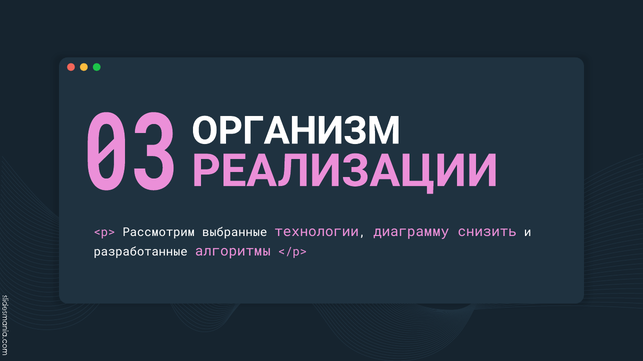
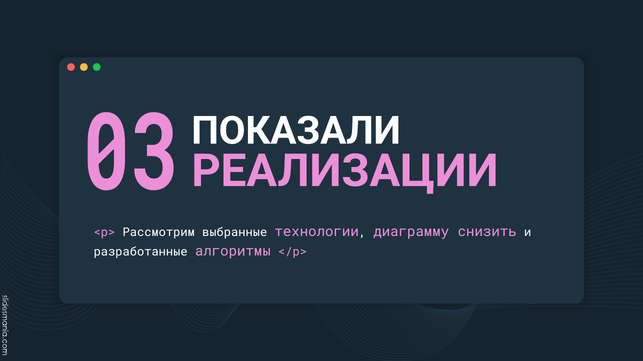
ОРГАНИЗМ: ОРГАНИЗМ -> ПОКАЗАЛИ
